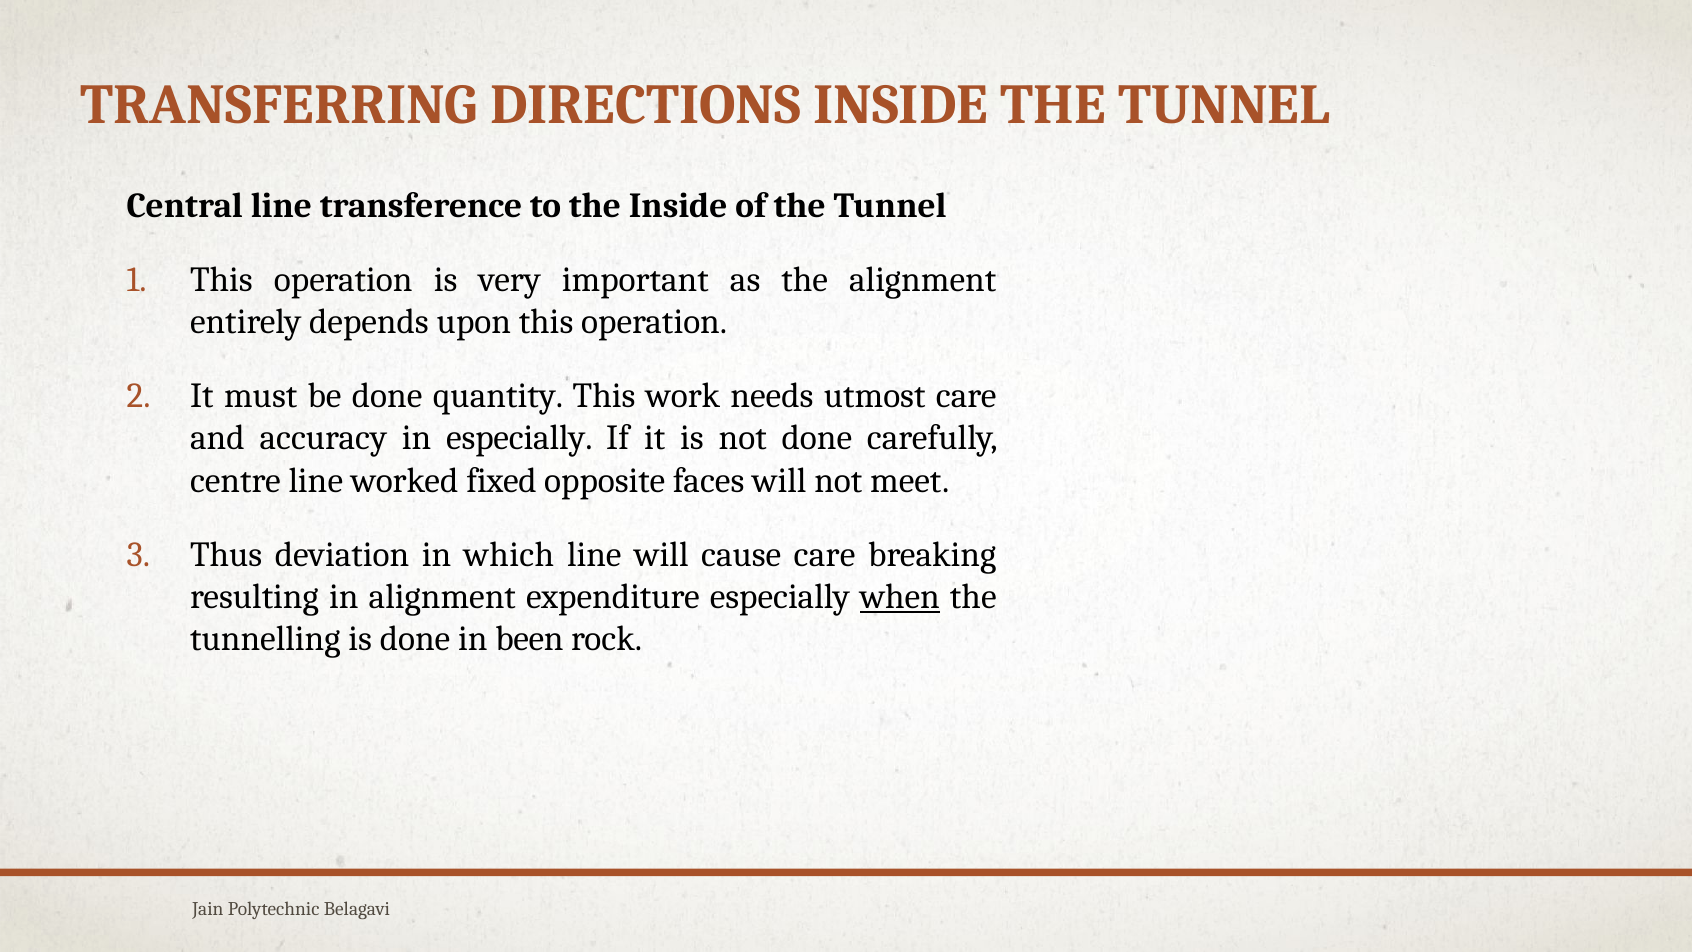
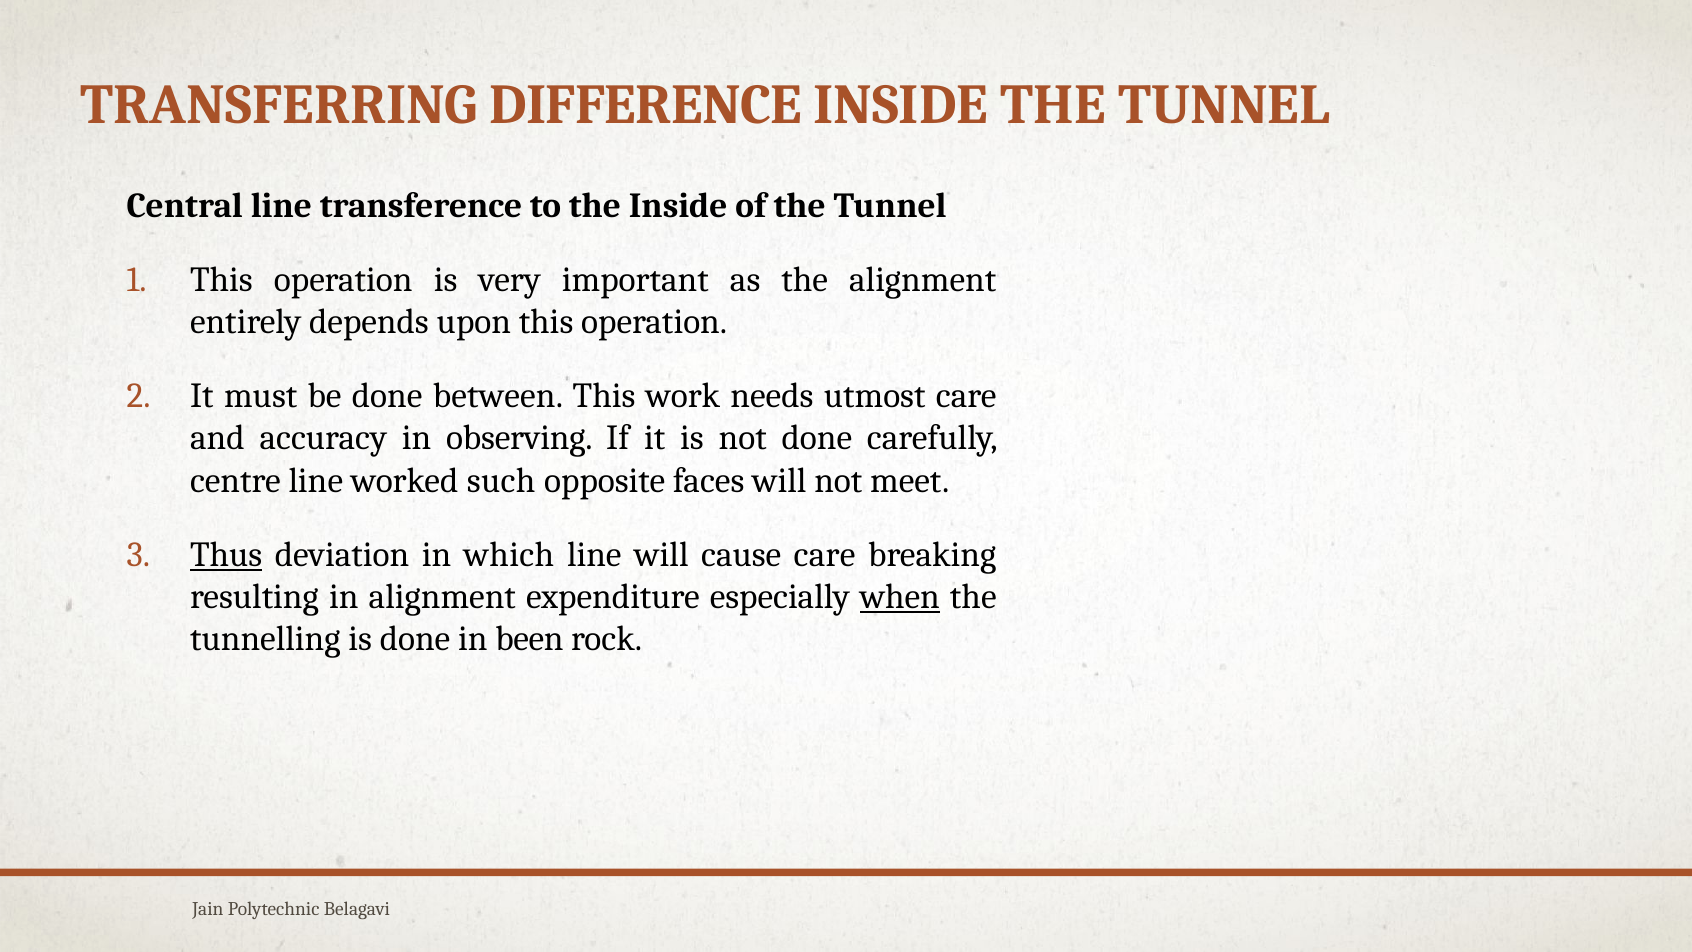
DIRECTIONS: DIRECTIONS -> DIFFERENCE
quantity: quantity -> between
in especially: especially -> observing
fixed: fixed -> such
Thus underline: none -> present
